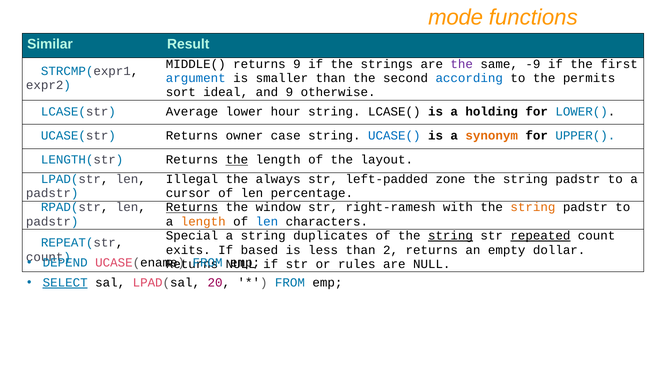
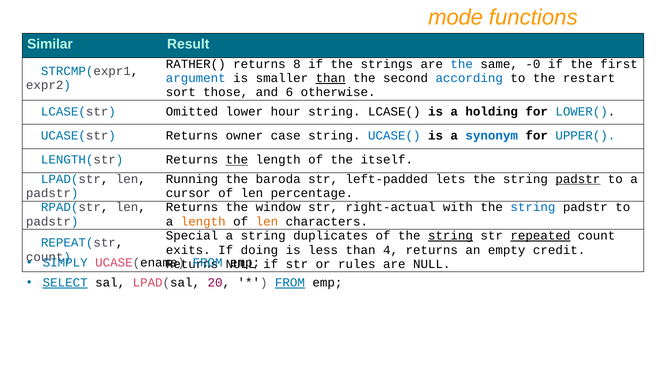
MIDDLE(: MIDDLE( -> RATHER(
returns 9: 9 -> 8
the at (462, 64) colour: purple -> blue
-9: -9 -> -0
than at (331, 78) underline: none -> present
permits: permits -> restart
ideal: ideal -> those
and 9: 9 -> 6
Average: Average -> Omitted
synonym colour: orange -> blue
layout: layout -> itself
Illegal: Illegal -> Running
always: always -> baroda
zone: zone -> lets
padstr at (578, 179) underline: none -> present
Returns at (192, 207) underline: present -> none
right-ramesh: right-ramesh -> right-actual
string at (533, 207) colour: orange -> blue
len at (267, 221) colour: blue -> orange
based: based -> doing
2: 2 -> 4
dollar: dollar -> credit
DEPEND: DEPEND -> SIMPLY
FROM at (290, 282) underline: none -> present
